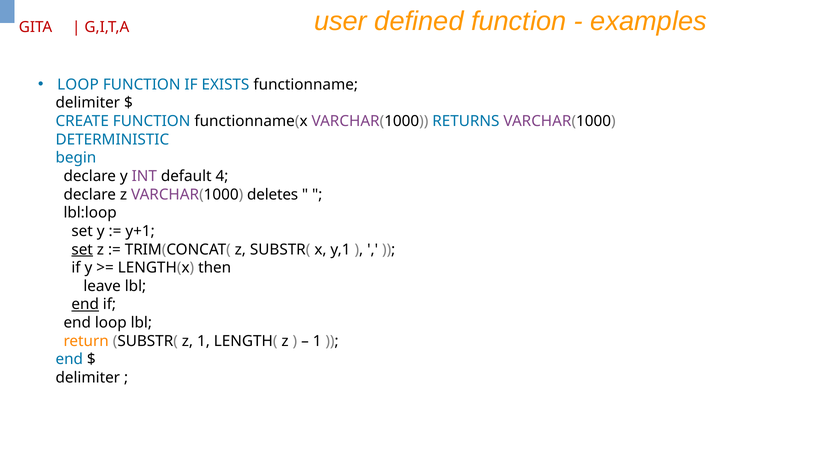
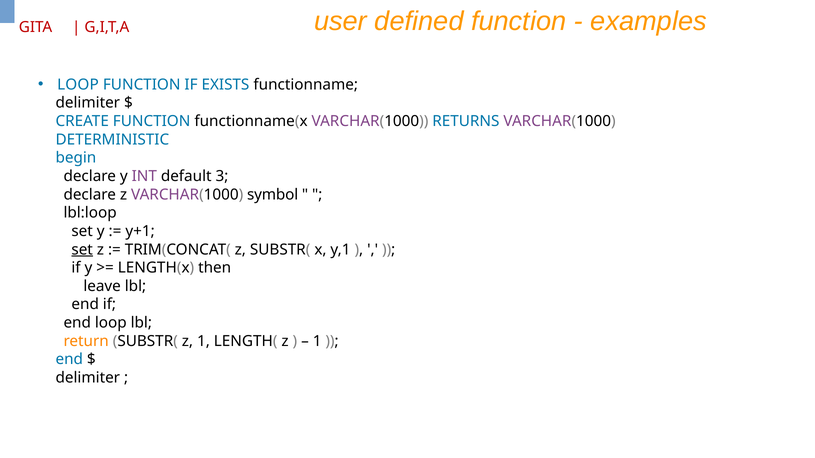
4: 4 -> 3
deletes: deletes -> symbol
end at (85, 305) underline: present -> none
